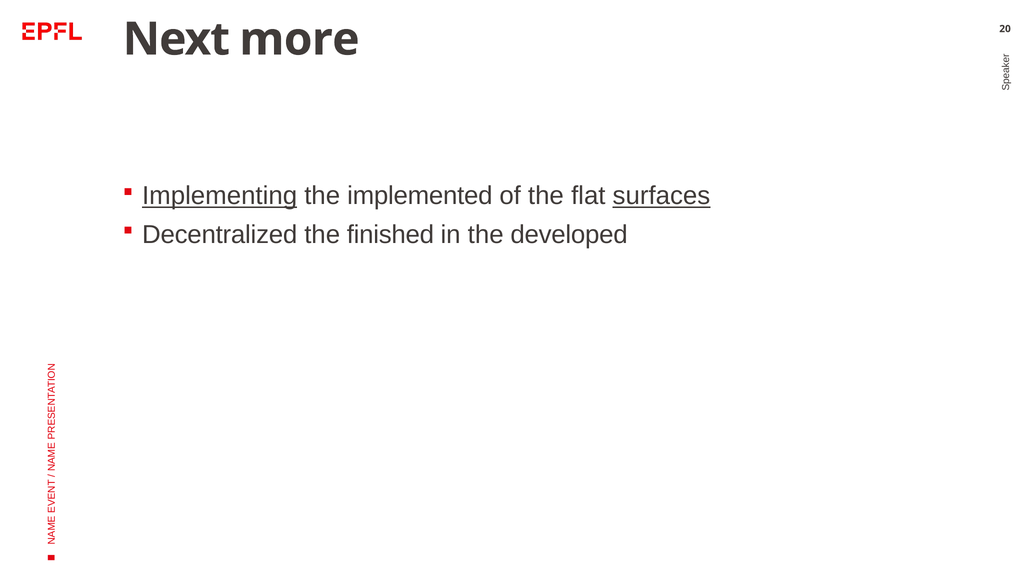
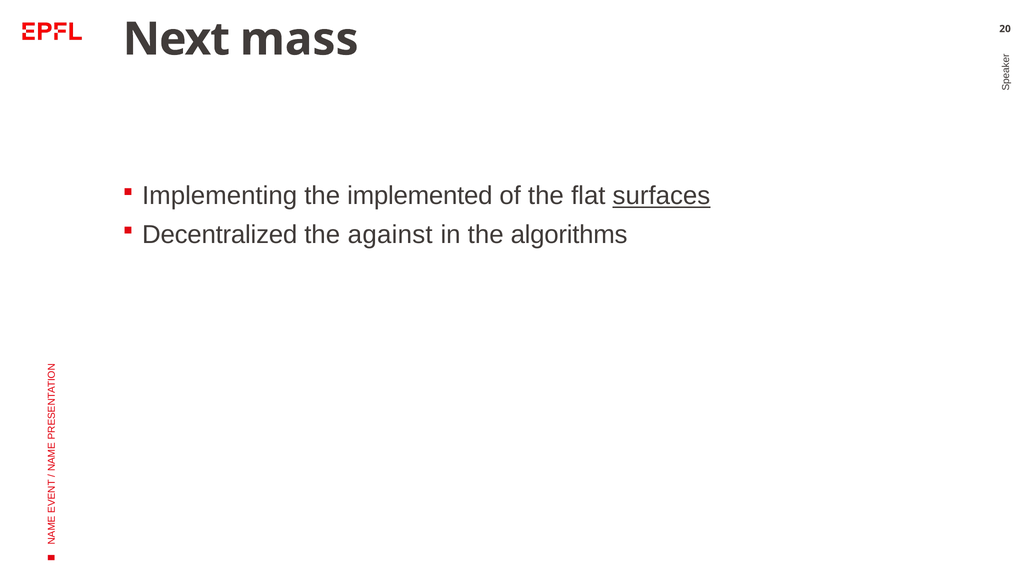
more: more -> mass
Implementing underline: present -> none
finished: finished -> against
developed: developed -> algorithms
